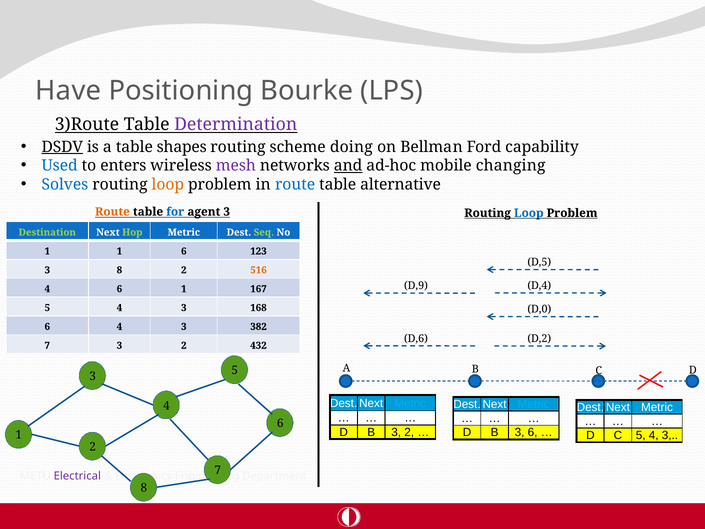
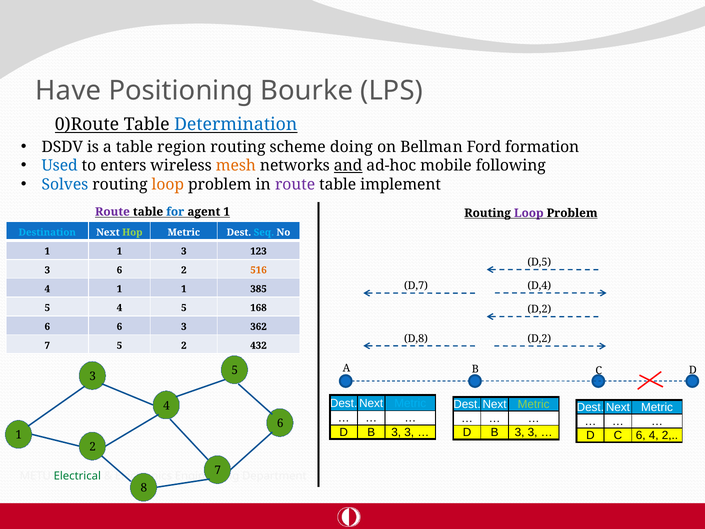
3)Route: 3)Route -> 0)Route
Determination colour: purple -> blue
DSDV underline: present -> none
shapes: shapes -> region
capability: capability -> formation
mesh colour: purple -> orange
changing: changing -> following
route at (295, 184) colour: blue -> purple
alternative: alternative -> implement
Route at (112, 212) colour: orange -> purple
agent 3: 3 -> 1
Loop at (529, 213) colour: blue -> purple
Destination colour: light green -> light blue
Seq colour: light green -> light blue
1 6: 6 -> 3
3 8: 8 -> 6
D,9: D,9 -> D,7
4 6: 6 -> 1
167: 167 -> 385
3 at (184, 308): 3 -> 5
D,0 at (539, 309): D,0 -> D,2
6 4: 4 -> 6
382: 382 -> 362
D,6: D,6 -> D,8
7 3: 3 -> 5
Metric at (534, 404) colour: light blue -> light green
2 at (409, 432): 2 -> 3
6 at (533, 432): 6 -> 3
C 5: 5 -> 6
3 at (670, 435): 3 -> 2
Electrical colour: purple -> green
